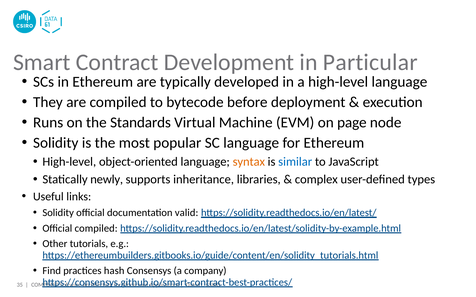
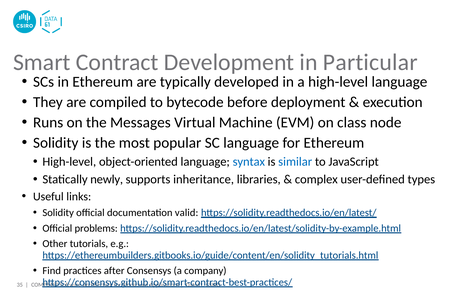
Standards: Standards -> Messages
page: page -> class
syntax colour: orange -> blue
Official compiled: compiled -> problems
hash: hash -> after
